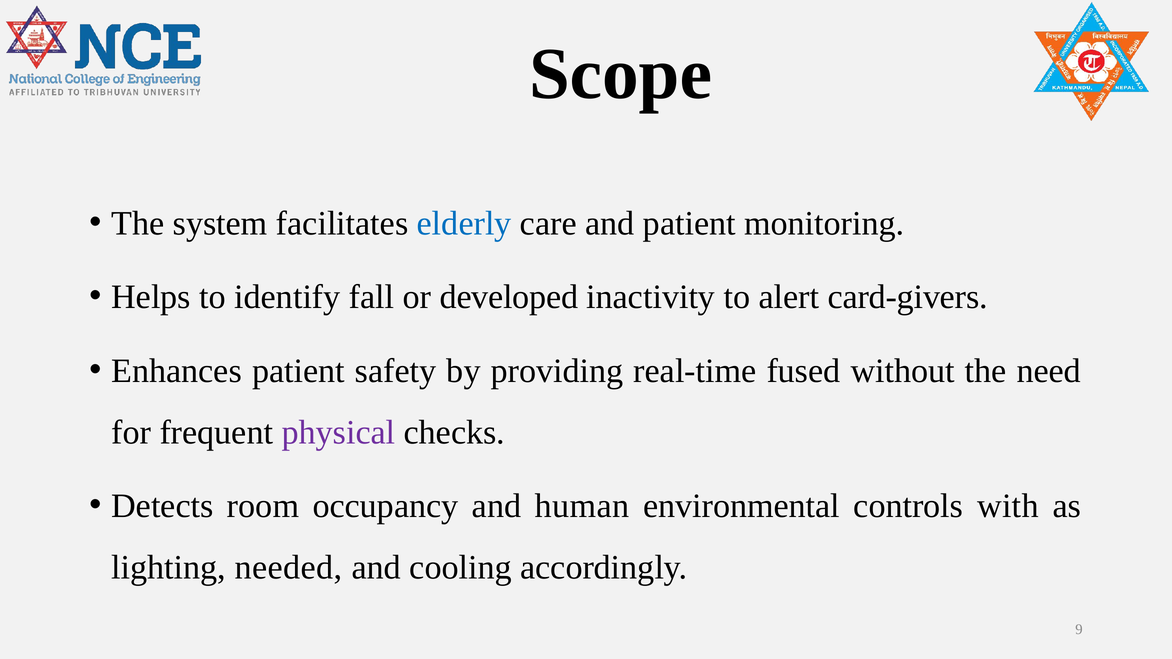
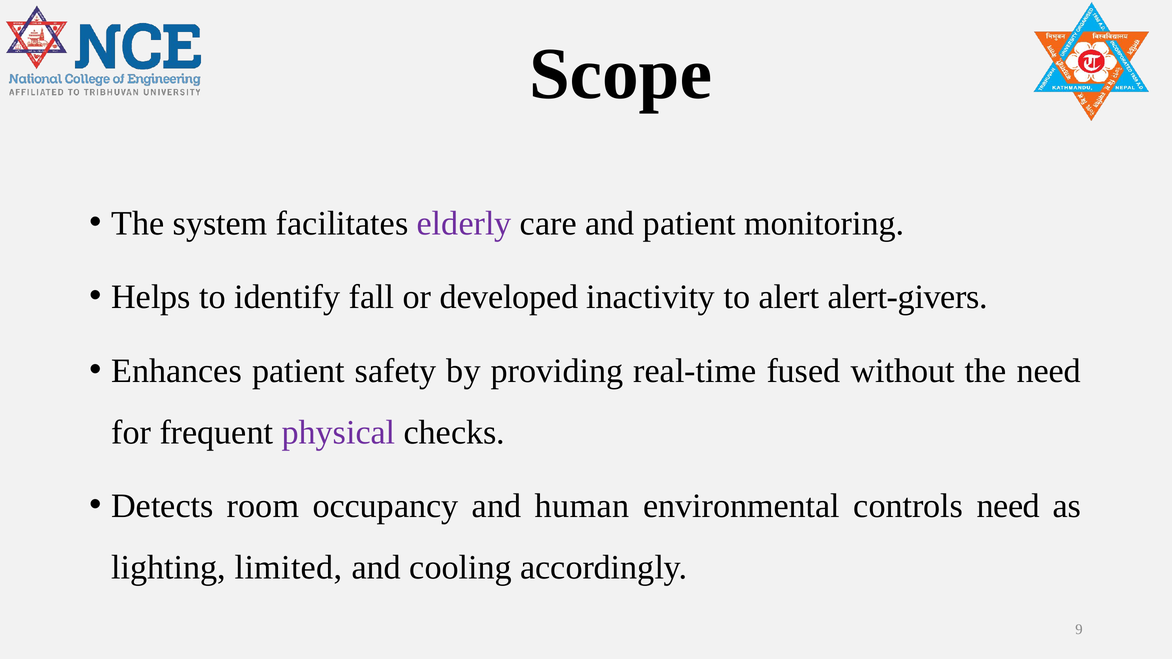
elderly colour: blue -> purple
card-givers: card-givers -> alert-givers
controls with: with -> need
needed: needed -> limited
